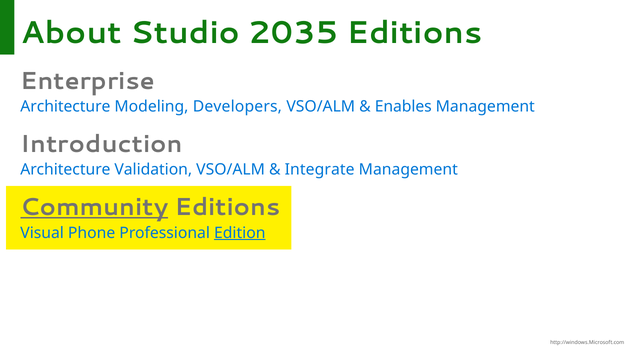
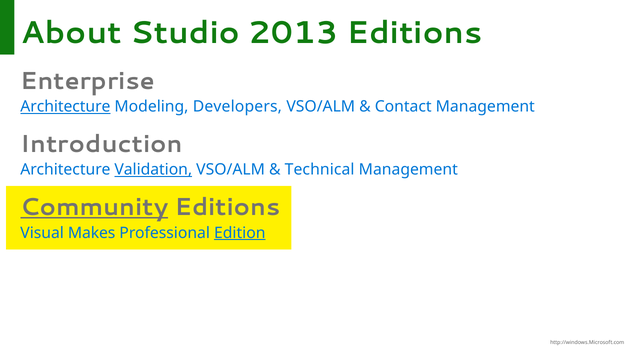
2035: 2035 -> 2013
Architecture at (65, 107) underline: none -> present
Enables: Enables -> Contact
Validation underline: none -> present
Integrate: Integrate -> Technical
Phone: Phone -> Makes
